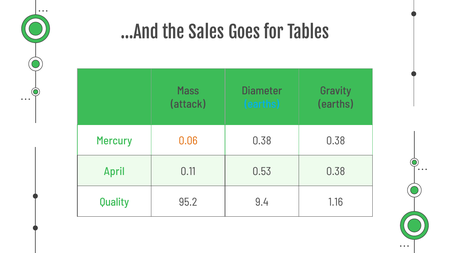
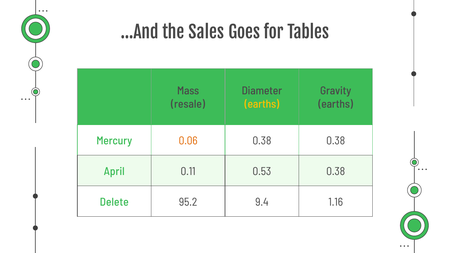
attack: attack -> resale
earths at (262, 104) colour: light blue -> yellow
Quality: Quality -> Delete
